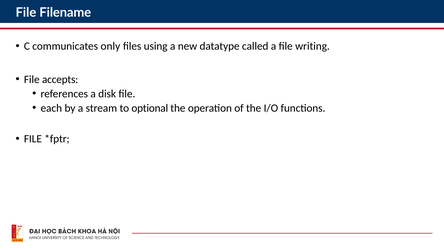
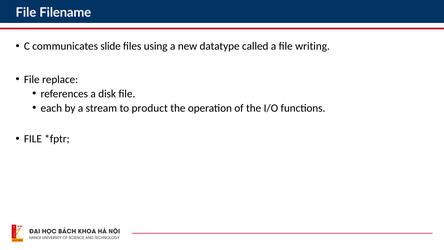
only: only -> slide
accepts: accepts -> replace
optional: optional -> product
